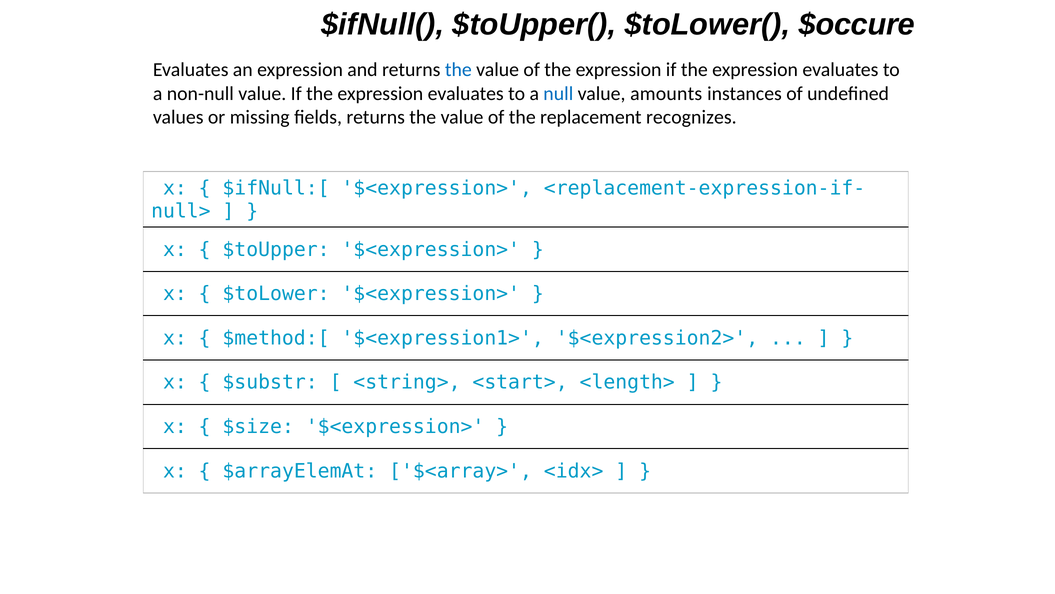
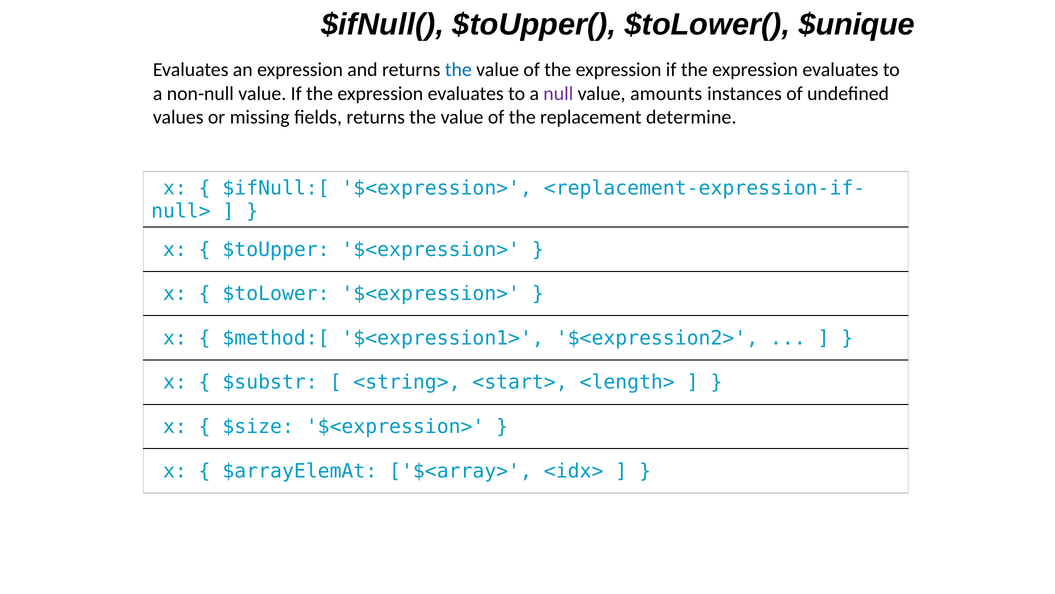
$occure: $occure -> $unique
null colour: blue -> purple
recognizes: recognizes -> determine
